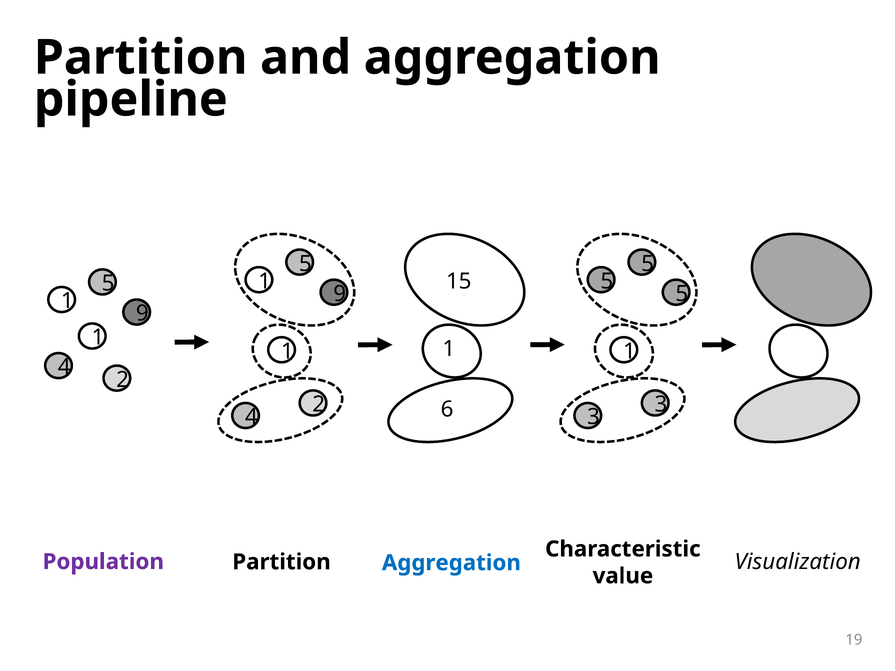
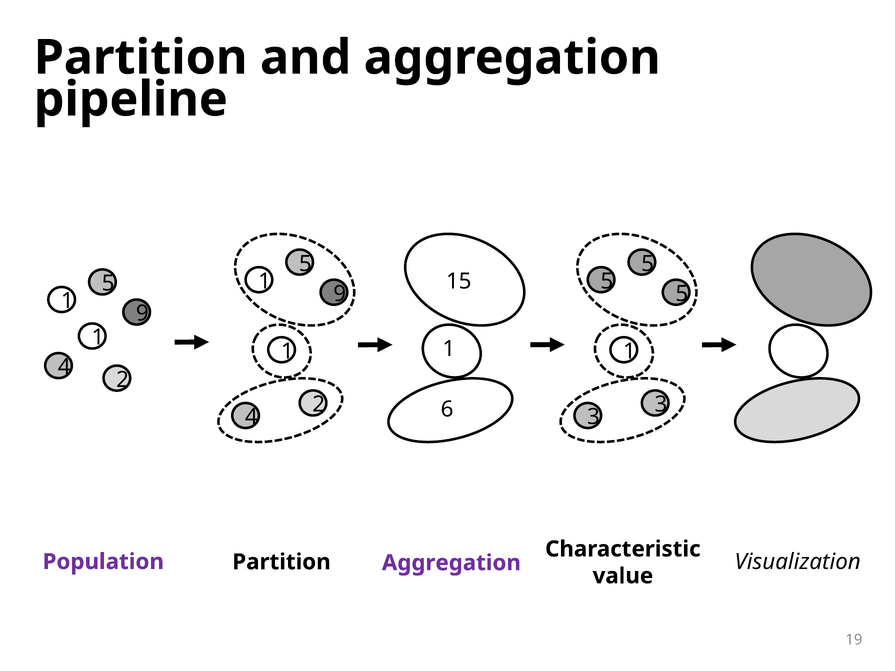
Aggregation at (451, 563) colour: blue -> purple
